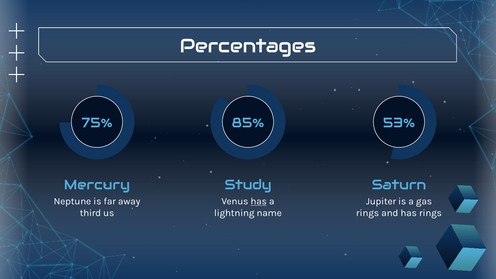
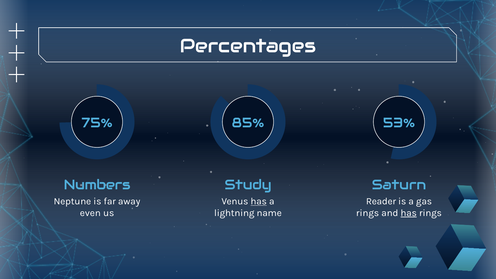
Mercury: Mercury -> Numbers
Jupiter: Jupiter -> Reader
third: third -> even
has at (409, 213) underline: none -> present
